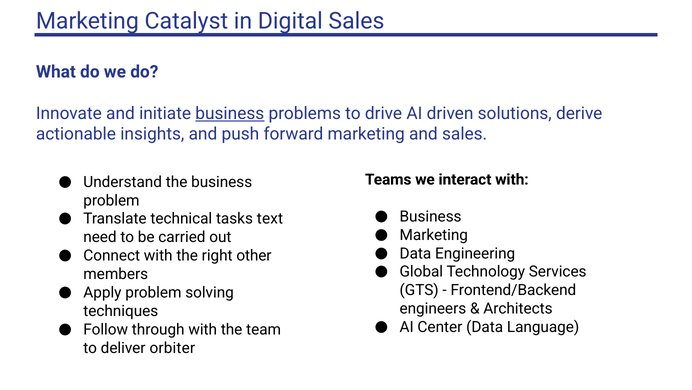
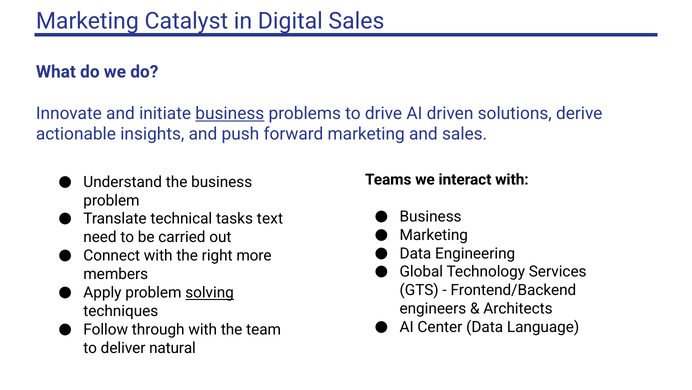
other: other -> more
solving underline: none -> present
orbiter: orbiter -> natural
